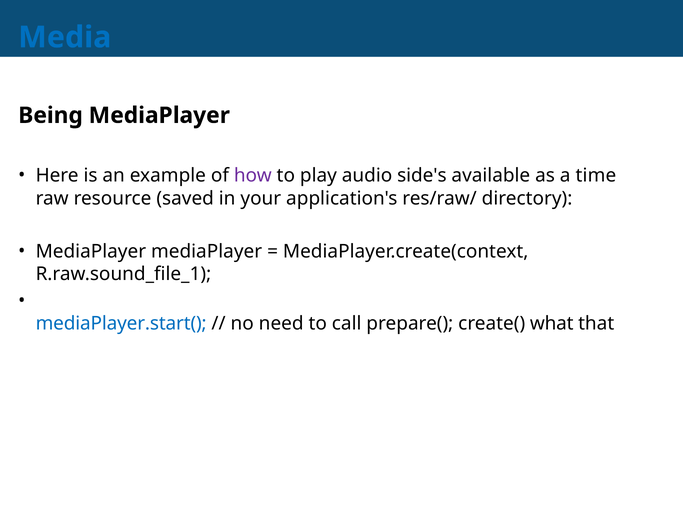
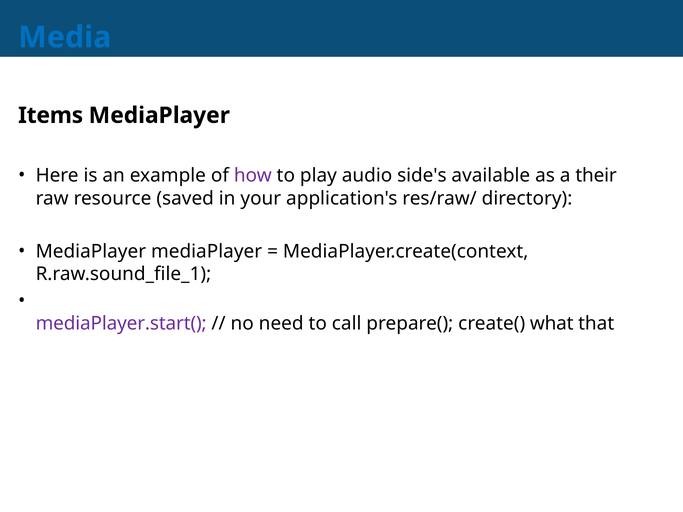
Being: Being -> Items
time: time -> their
mediaPlayer.start( colour: blue -> purple
